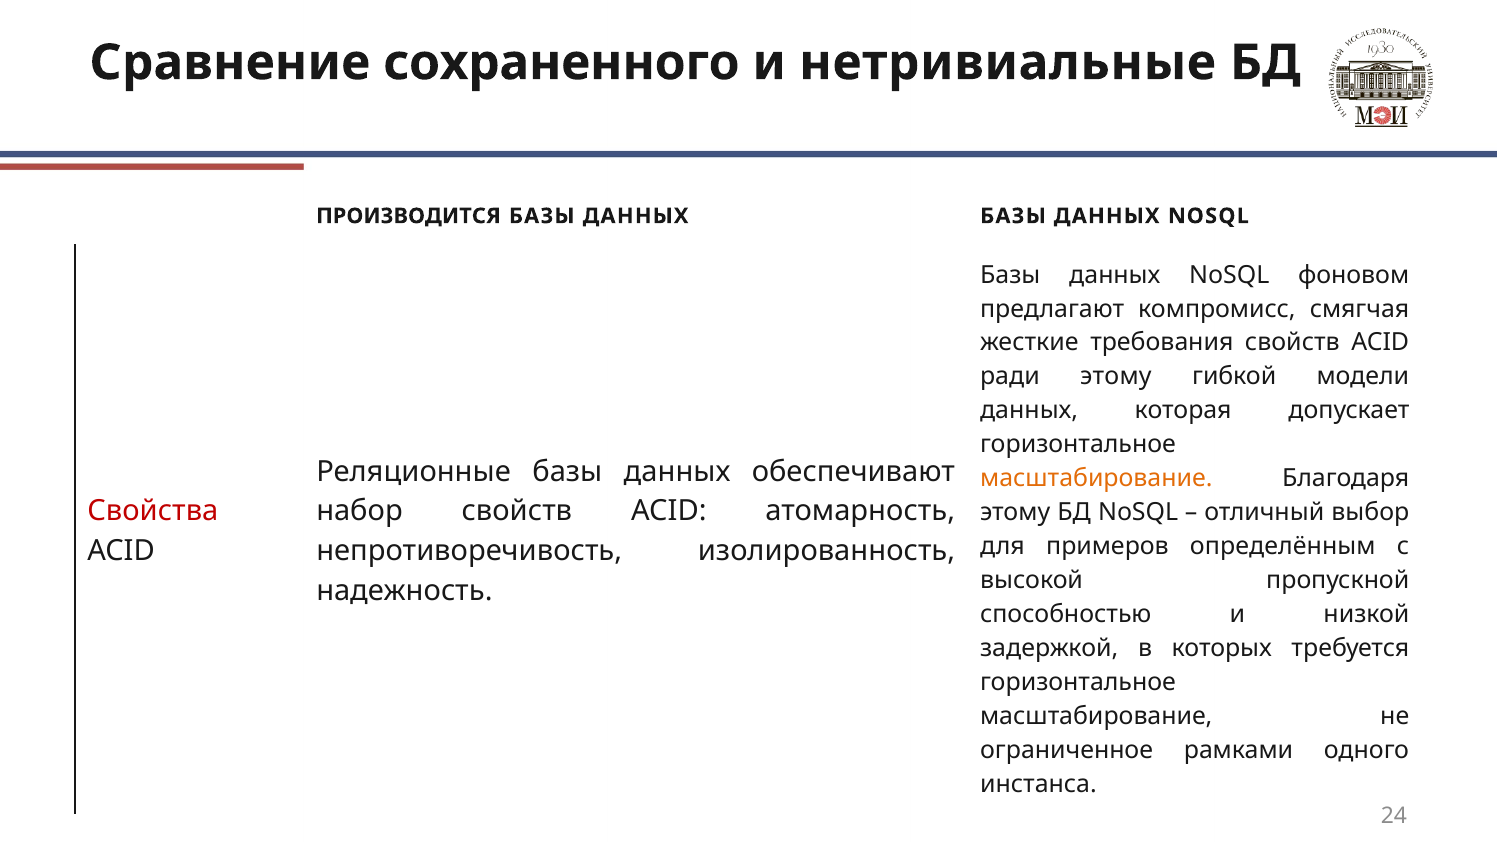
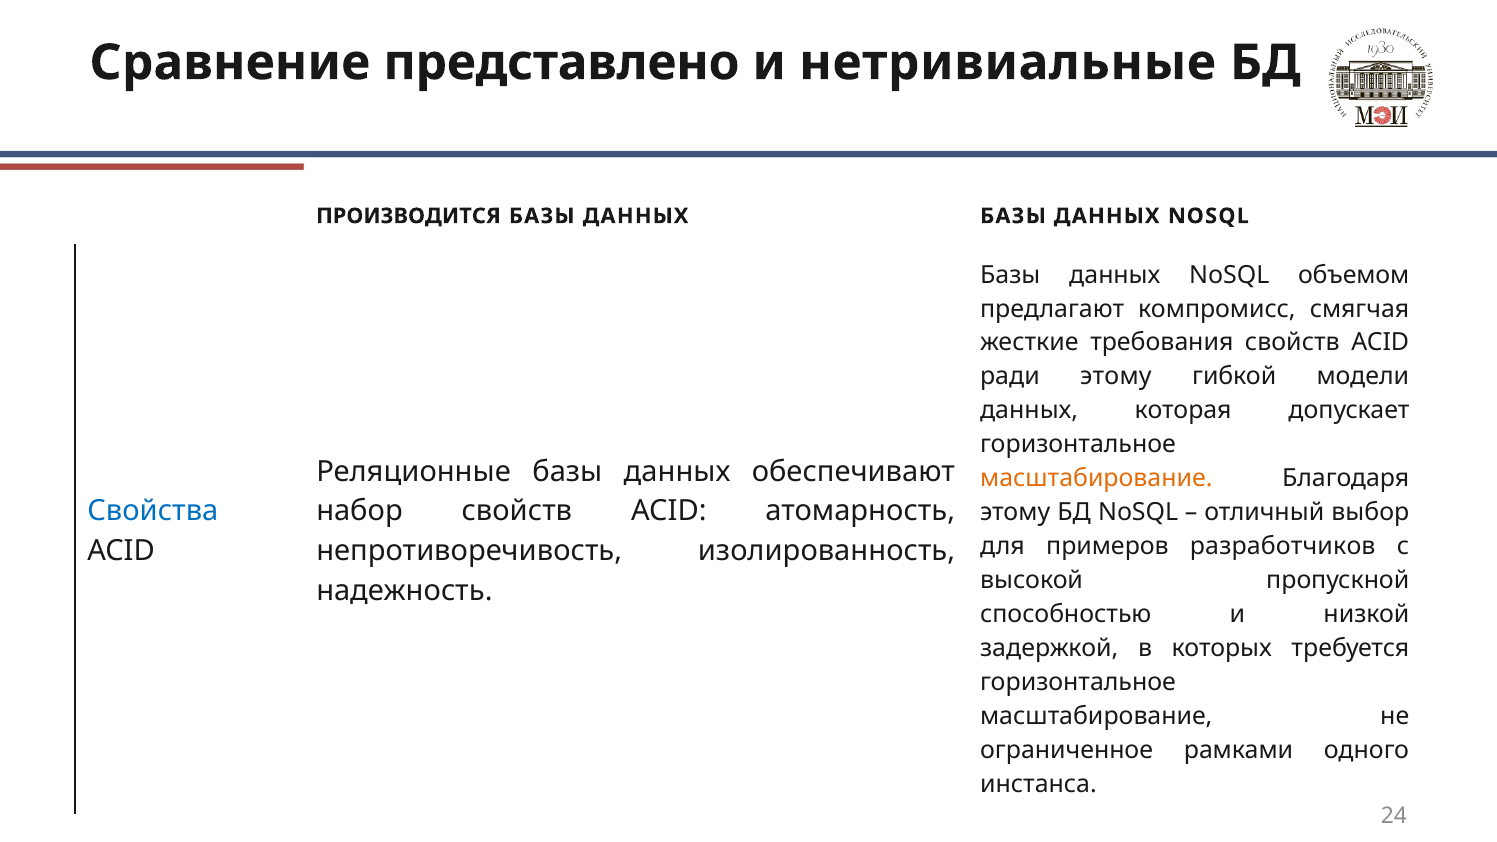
сохраненного: сохраненного -> представлено
фоновом: фоновом -> объемом
Свойства colour: red -> blue
определённым: определённым -> разработчиков
